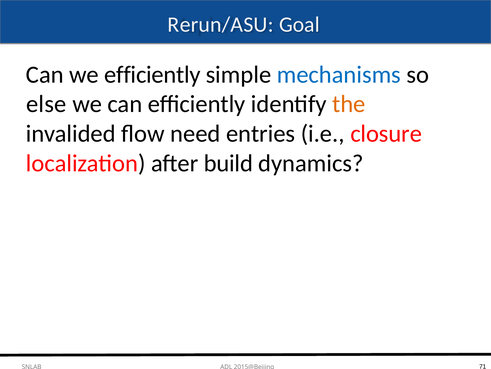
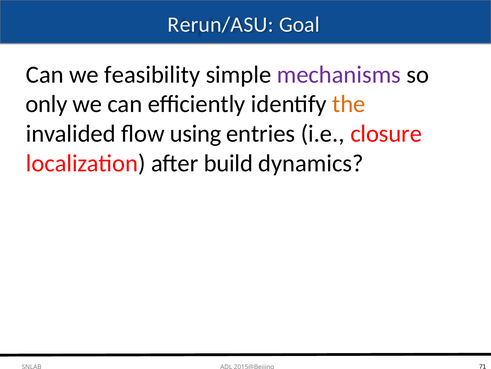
we efficiently: efficiently -> feasibility
mechanisms colour: blue -> purple
else: else -> only
need: need -> using
